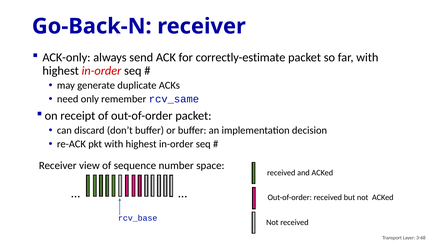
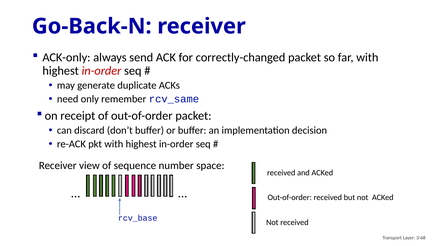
correctly-estimate: correctly-estimate -> correctly-changed
